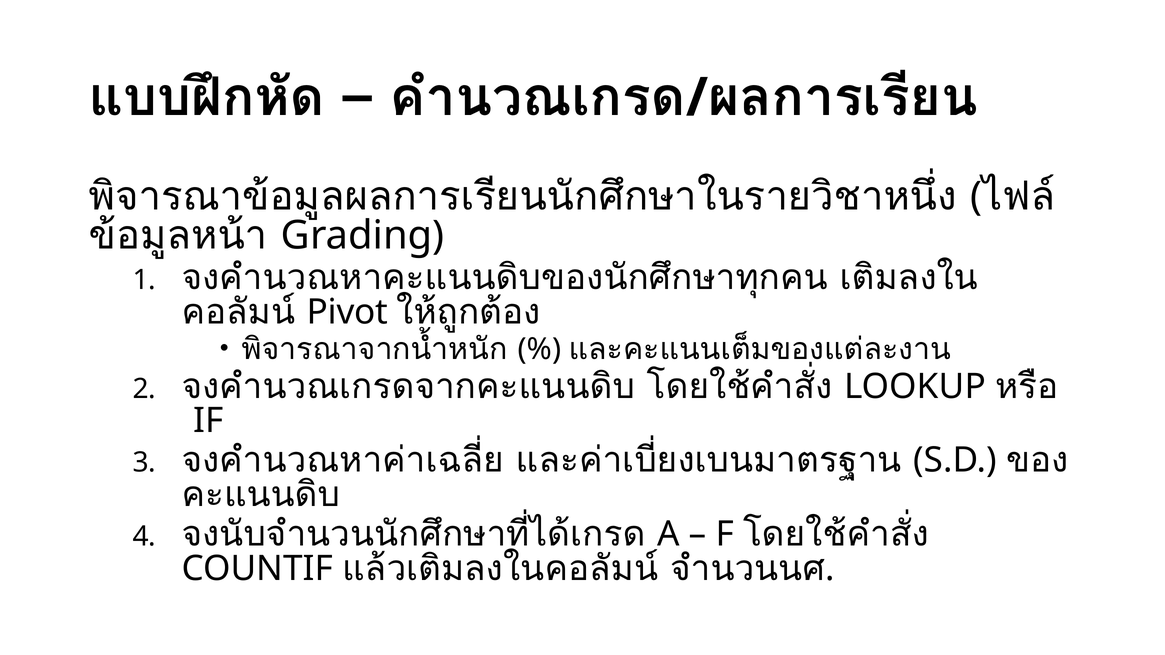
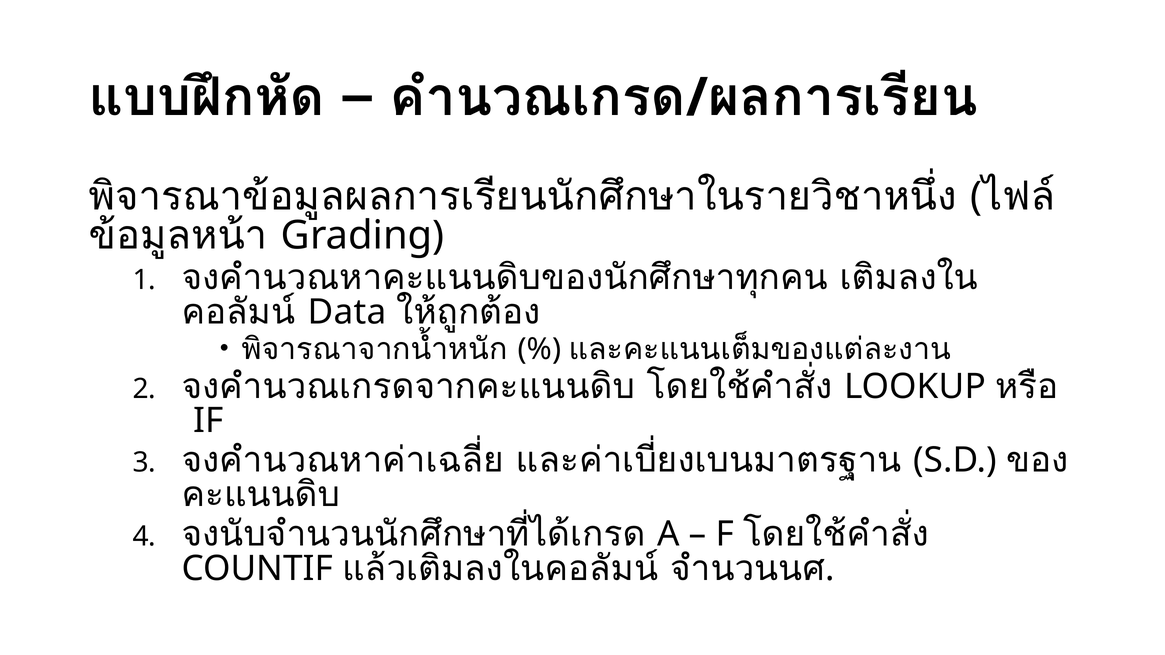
Pivot: Pivot -> Data
